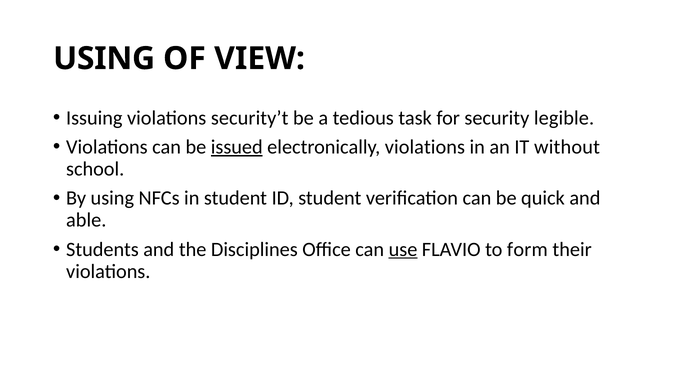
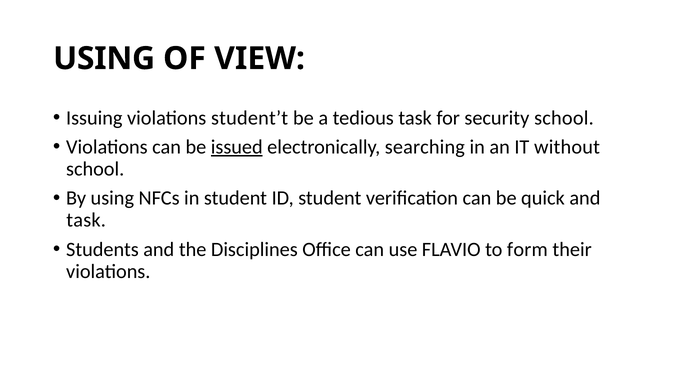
security’t: security’t -> student’t
security legible: legible -> school
electronically violations: violations -> searching
able at (86, 220): able -> task
use underline: present -> none
